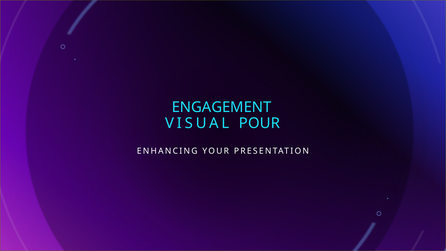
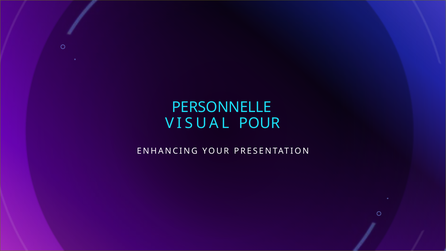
ENGAGEMENT: ENGAGEMENT -> PERSONNELLE
